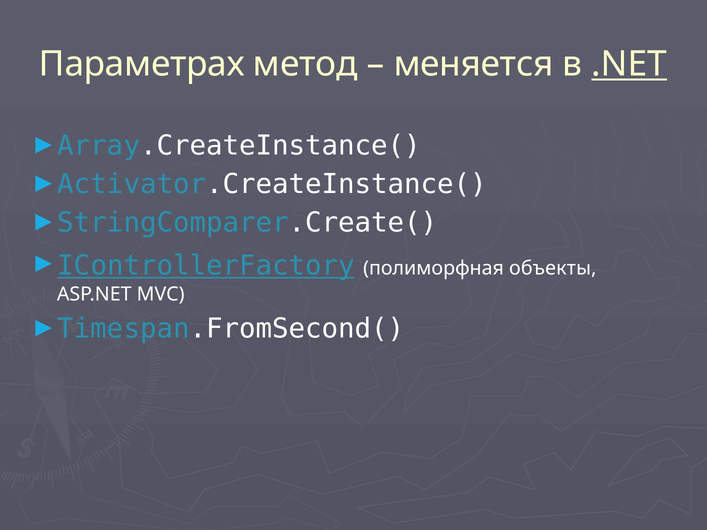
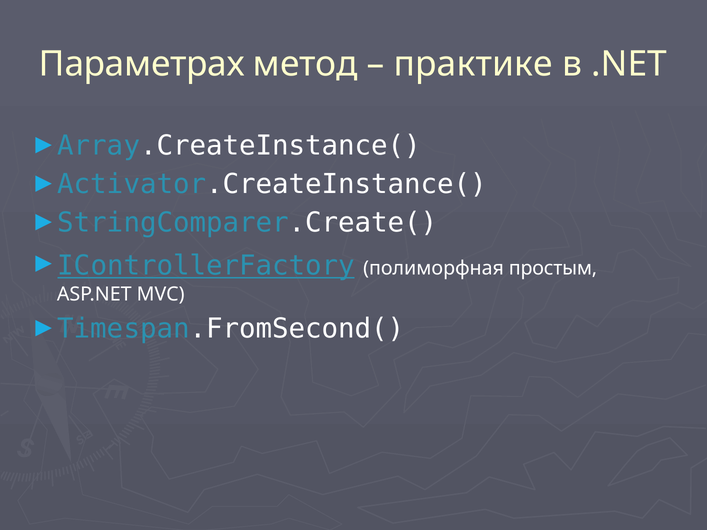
меняется: меняется -> практике
.NET underline: present -> none
объекты: объекты -> простым
